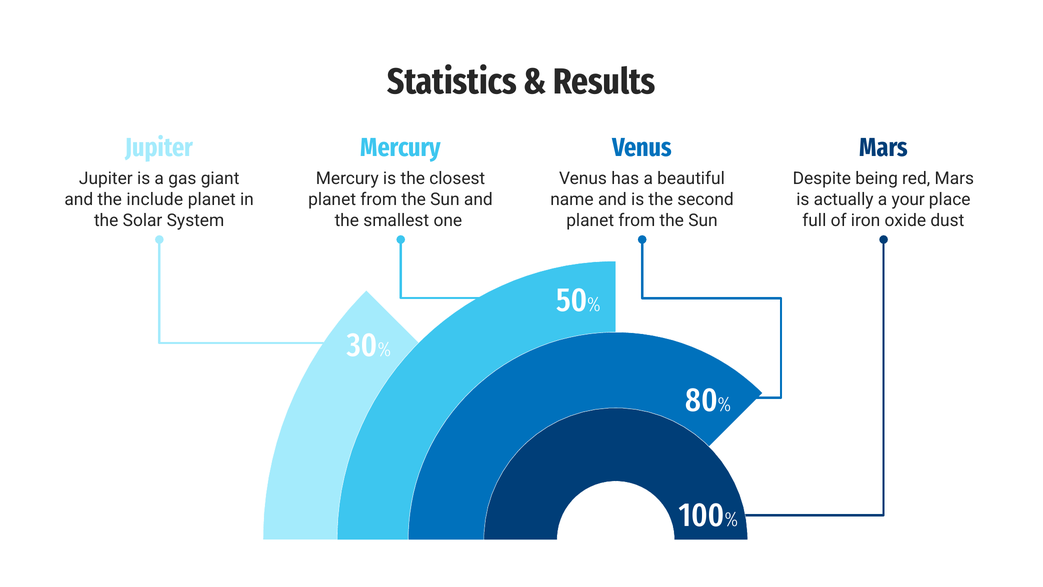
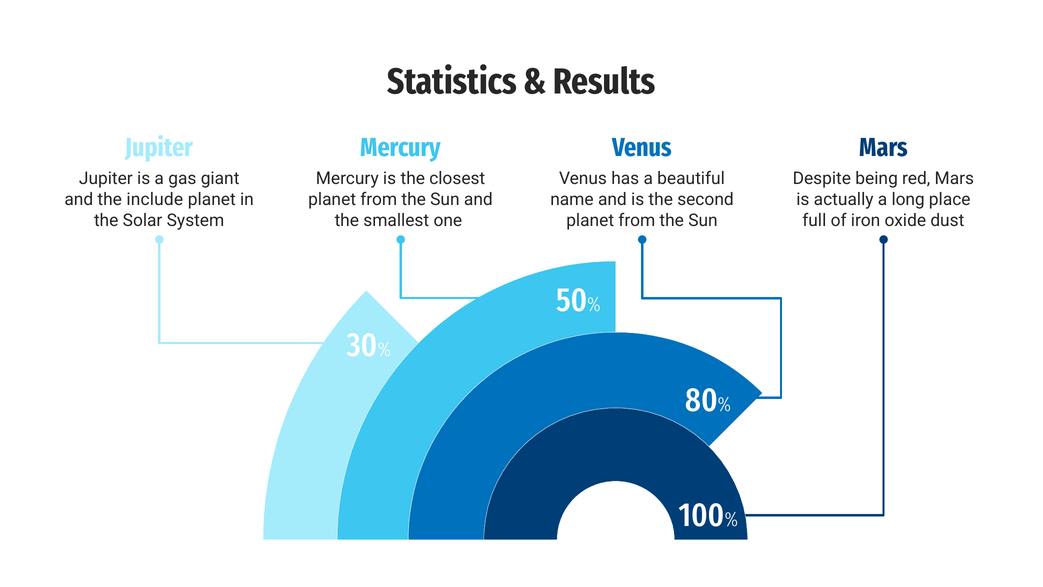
your: your -> long
